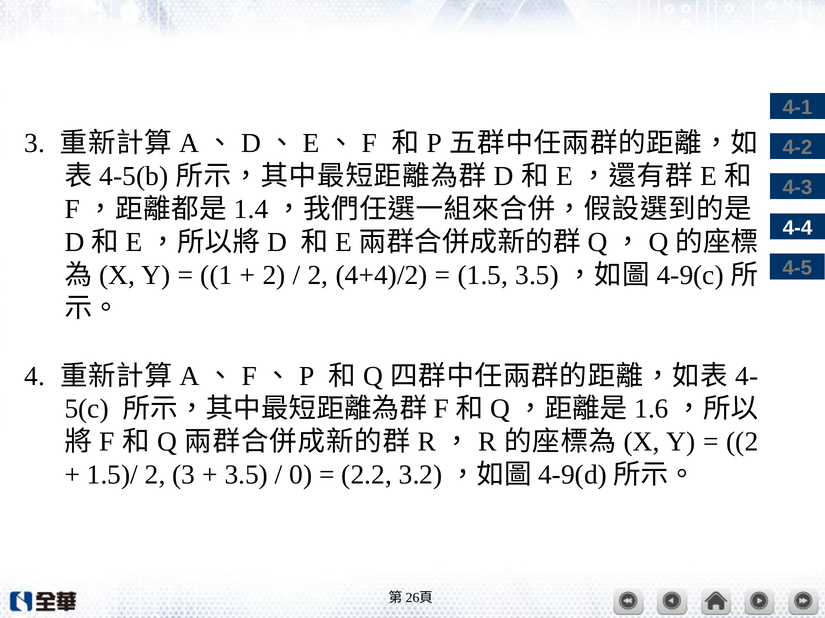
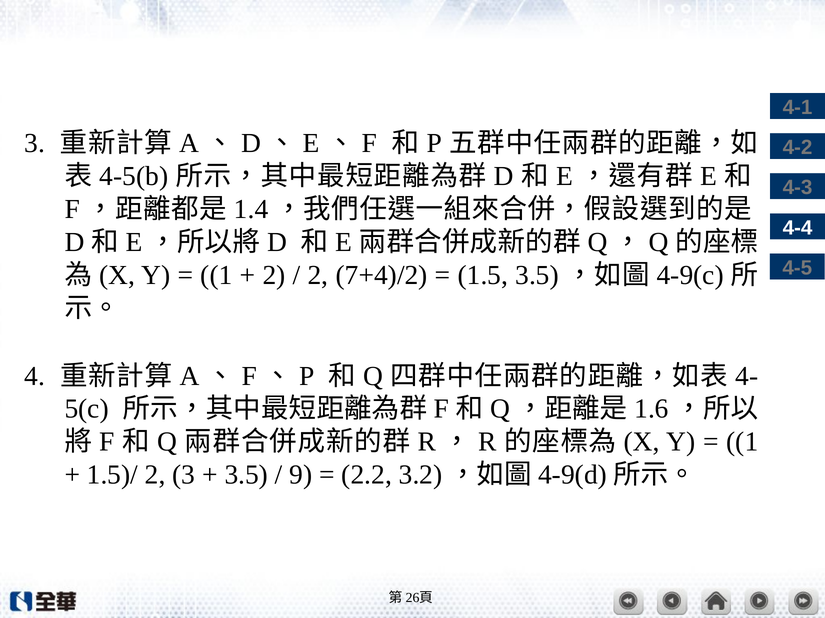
4+4)/2: 4+4)/2 -> 7+4)/2
2 at (742, 442): 2 -> 1
0: 0 -> 9
